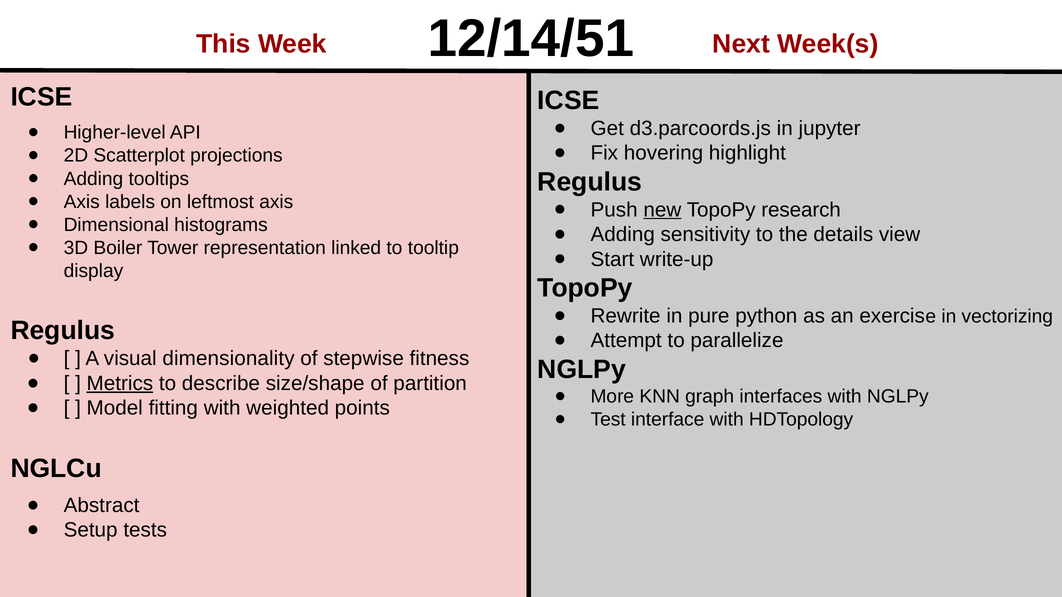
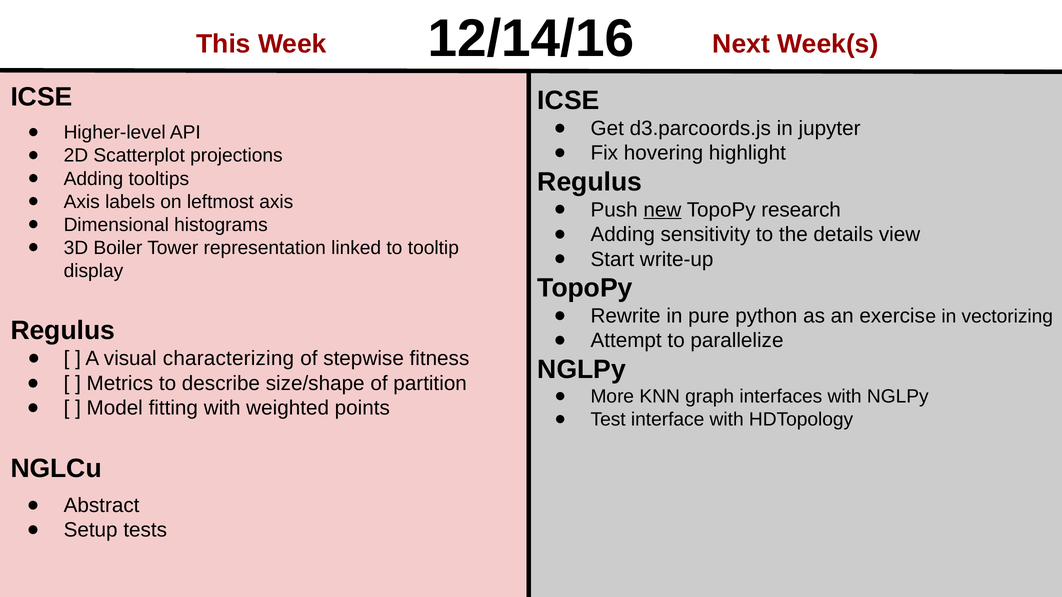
12/14/51: 12/14/51 -> 12/14/16
dimensionality: dimensionality -> characterizing
Metrics underline: present -> none
